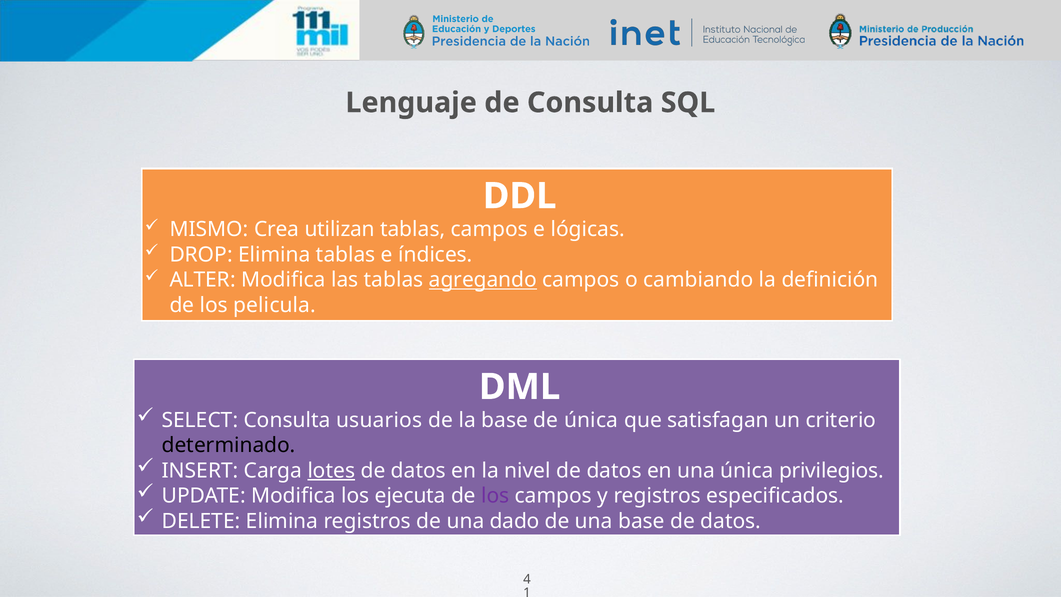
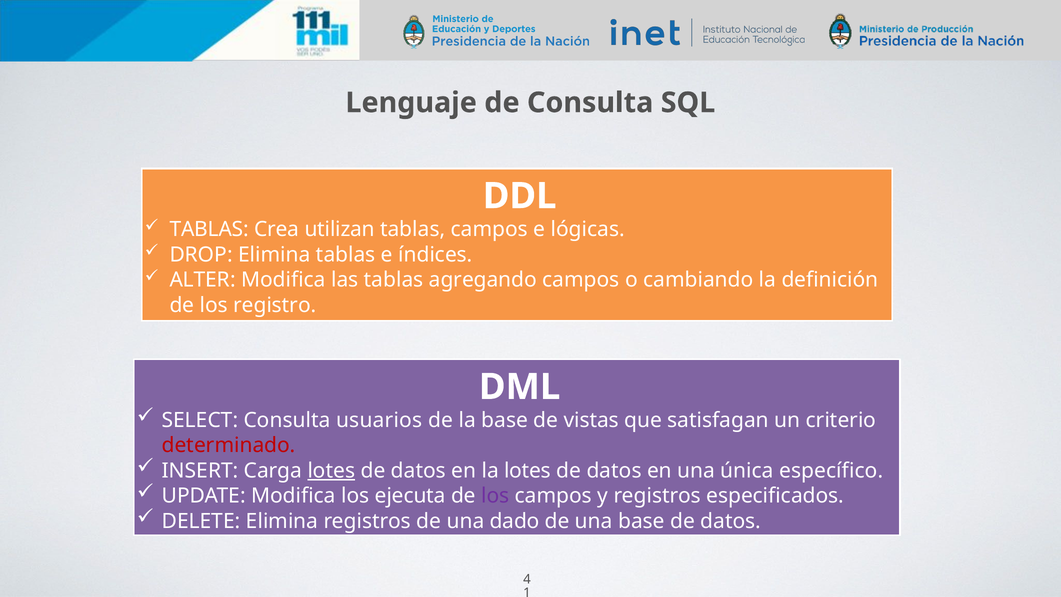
MISMO at (209, 229): MISMO -> TABLAS
agregando underline: present -> none
pelicula: pelicula -> registro
de única: única -> vistas
determinado colour: black -> red
la nivel: nivel -> lotes
privilegios: privilegios -> específico
